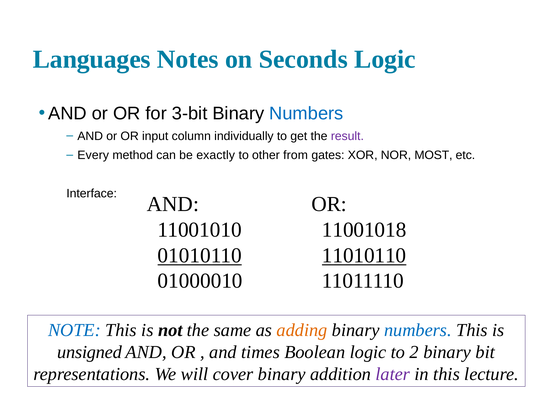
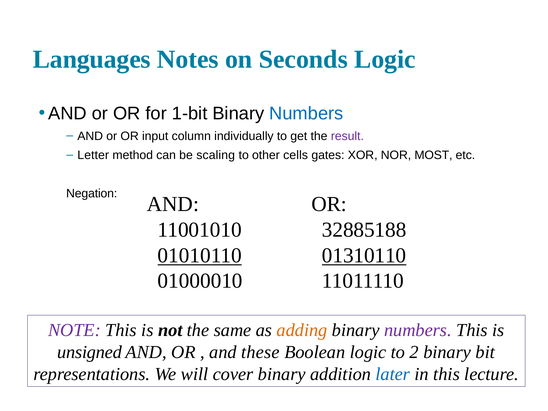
3-bit: 3-bit -> 1-bit
Every: Every -> Letter
exactly: exactly -> scaling
from: from -> cells
Interface: Interface -> Negation
11001018: 11001018 -> 32885188
11010110: 11010110 -> 01310110
NOTE colour: blue -> purple
numbers at (418, 330) colour: blue -> purple
times: times -> these
later colour: purple -> blue
